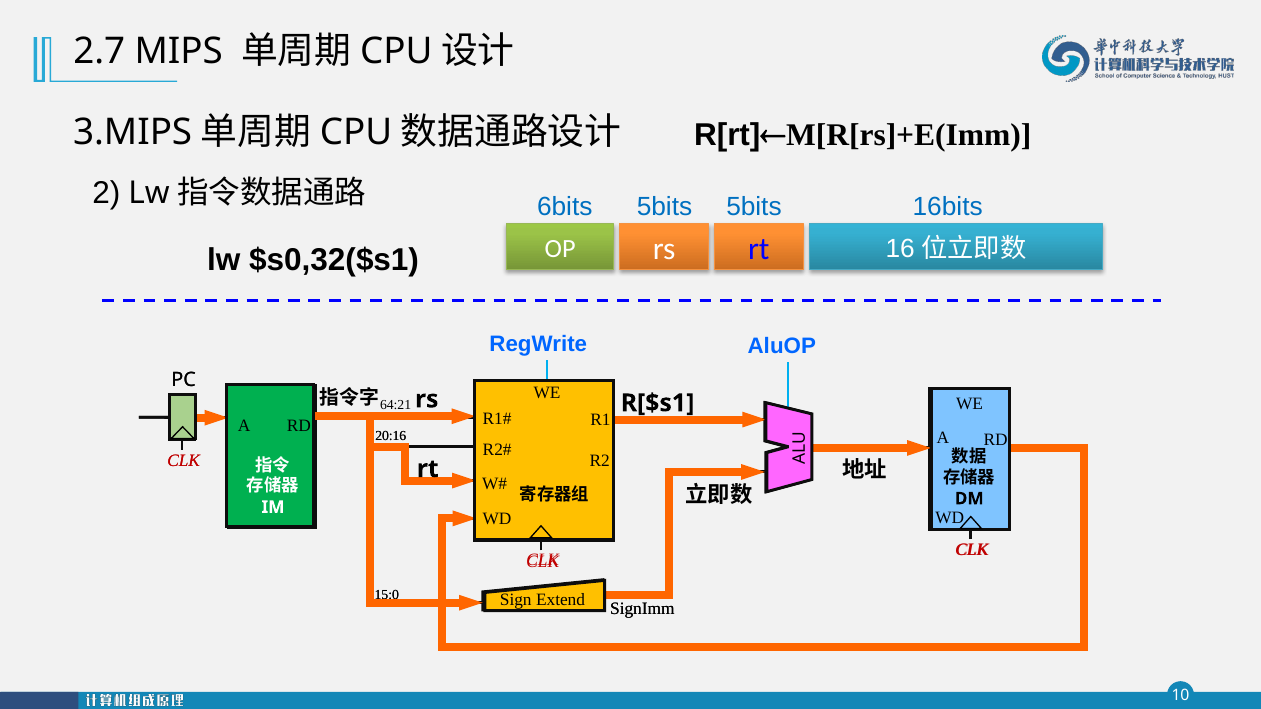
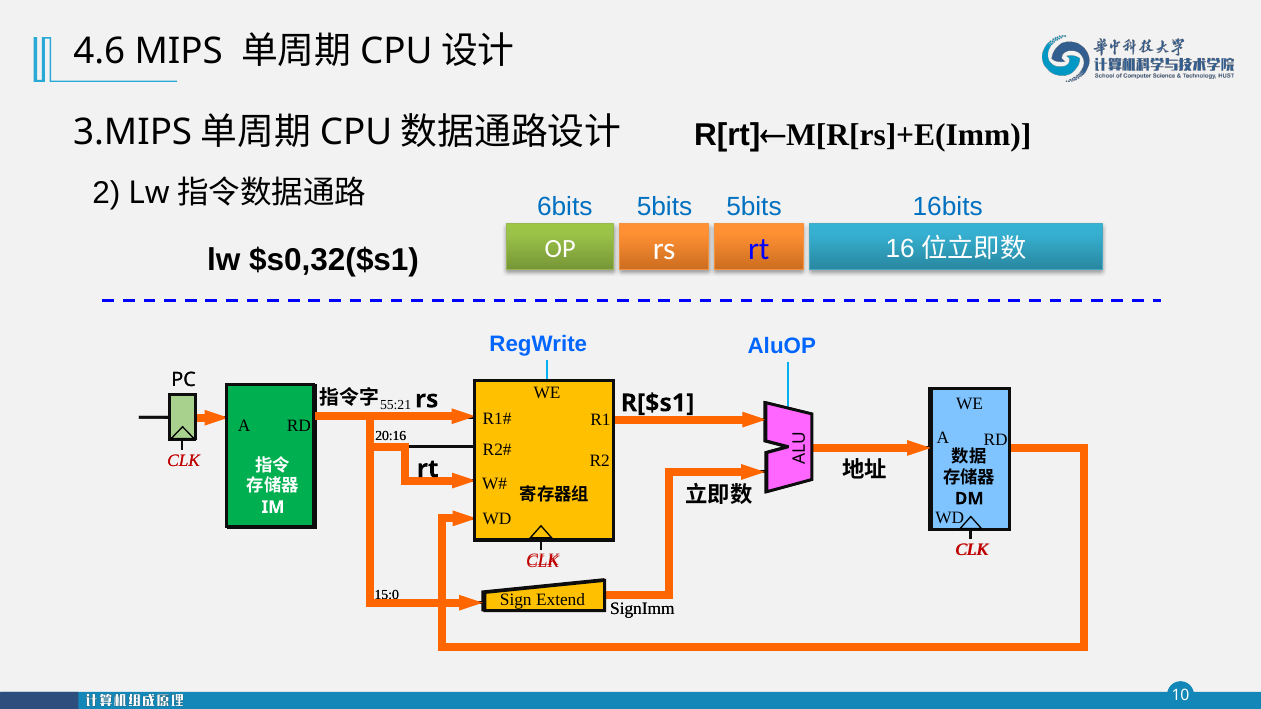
2.7: 2.7 -> 4.6
64:21: 64:21 -> 55:21
